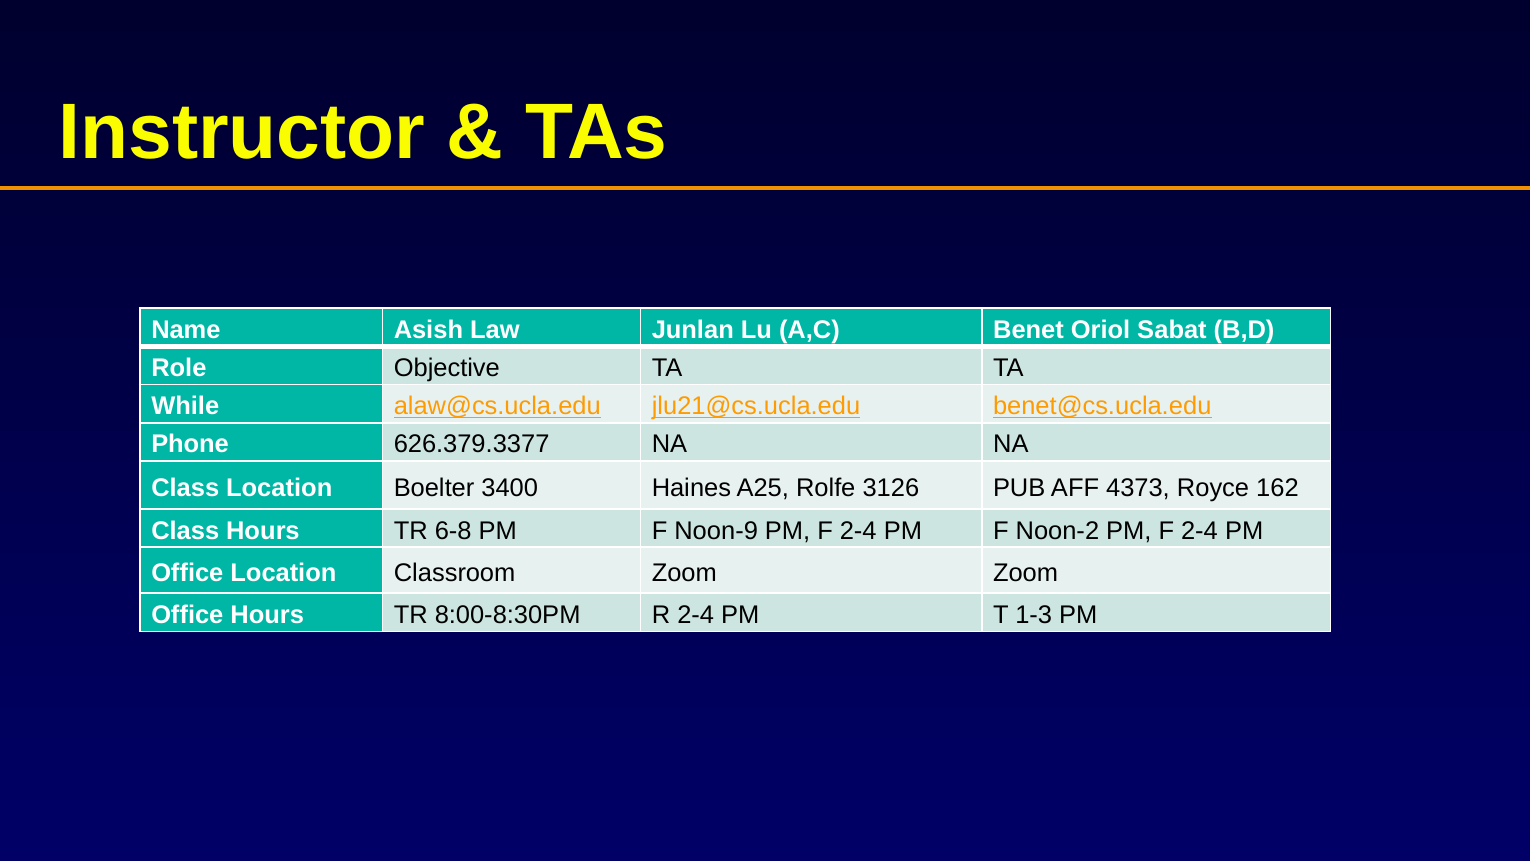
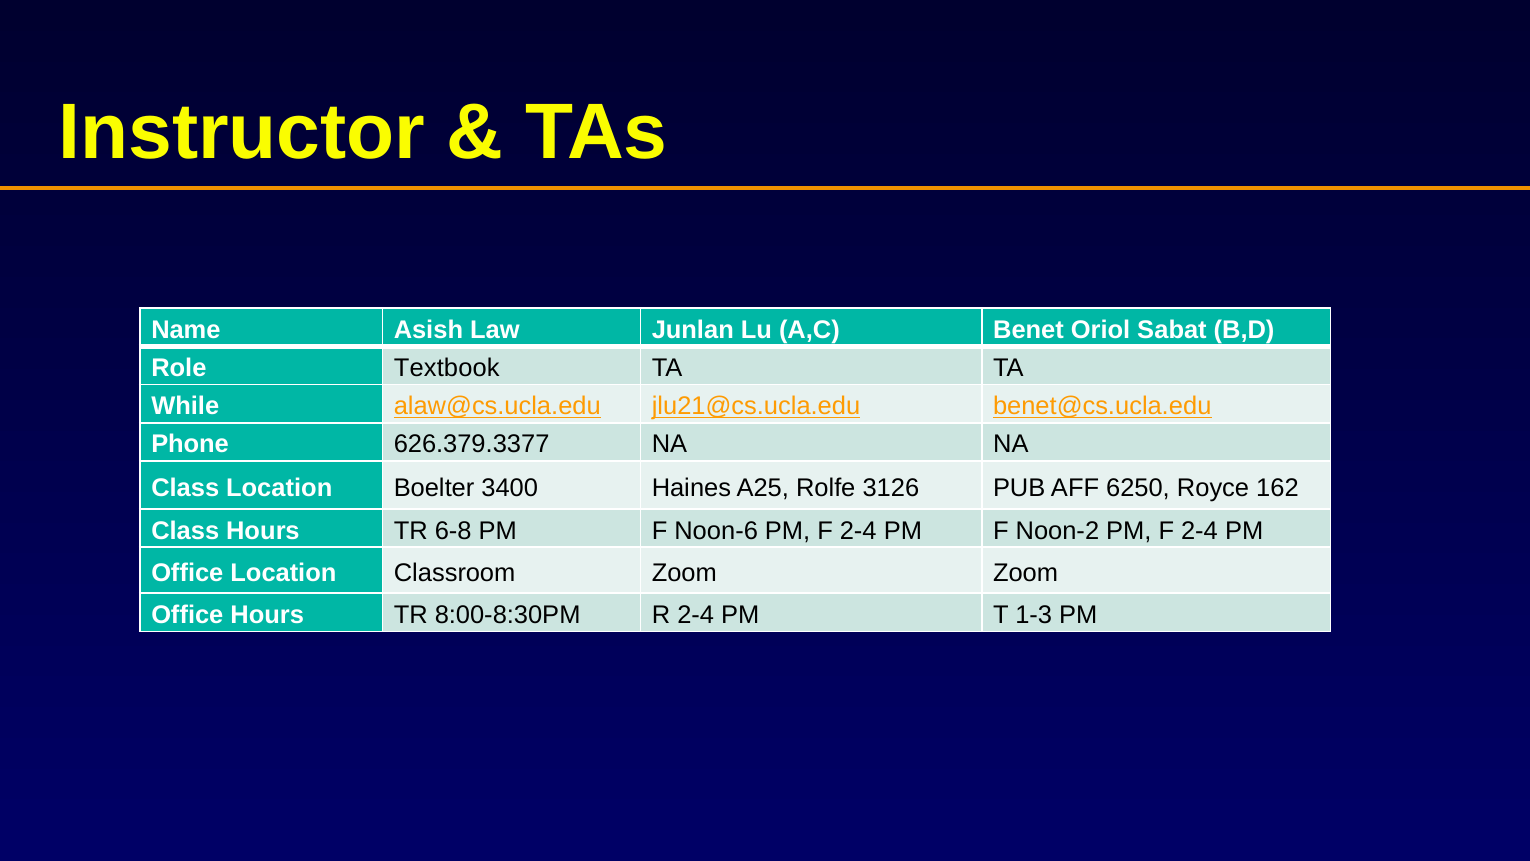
Objective: Objective -> Textbook
4373: 4373 -> 6250
Noon-9: Noon-9 -> Noon-6
